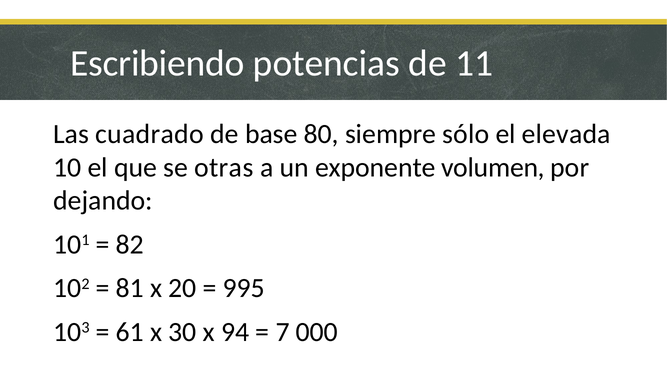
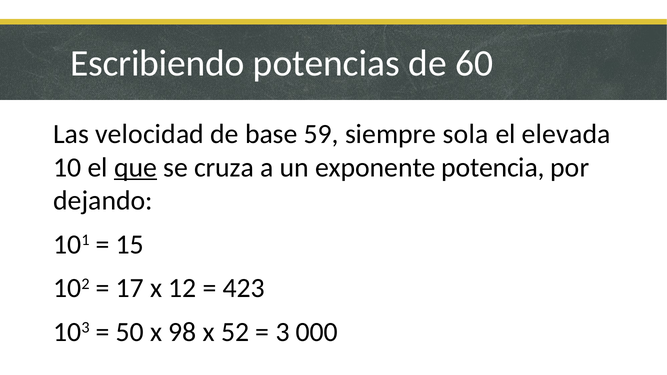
11: 11 -> 60
cuadrado: cuadrado -> velocidad
80: 80 -> 59
sólo: sólo -> sola
que underline: none -> present
otras: otras -> cruza
volumen: volumen -> potencia
82: 82 -> 15
81: 81 -> 17
20: 20 -> 12
995: 995 -> 423
61: 61 -> 50
30: 30 -> 98
94: 94 -> 52
7: 7 -> 3
